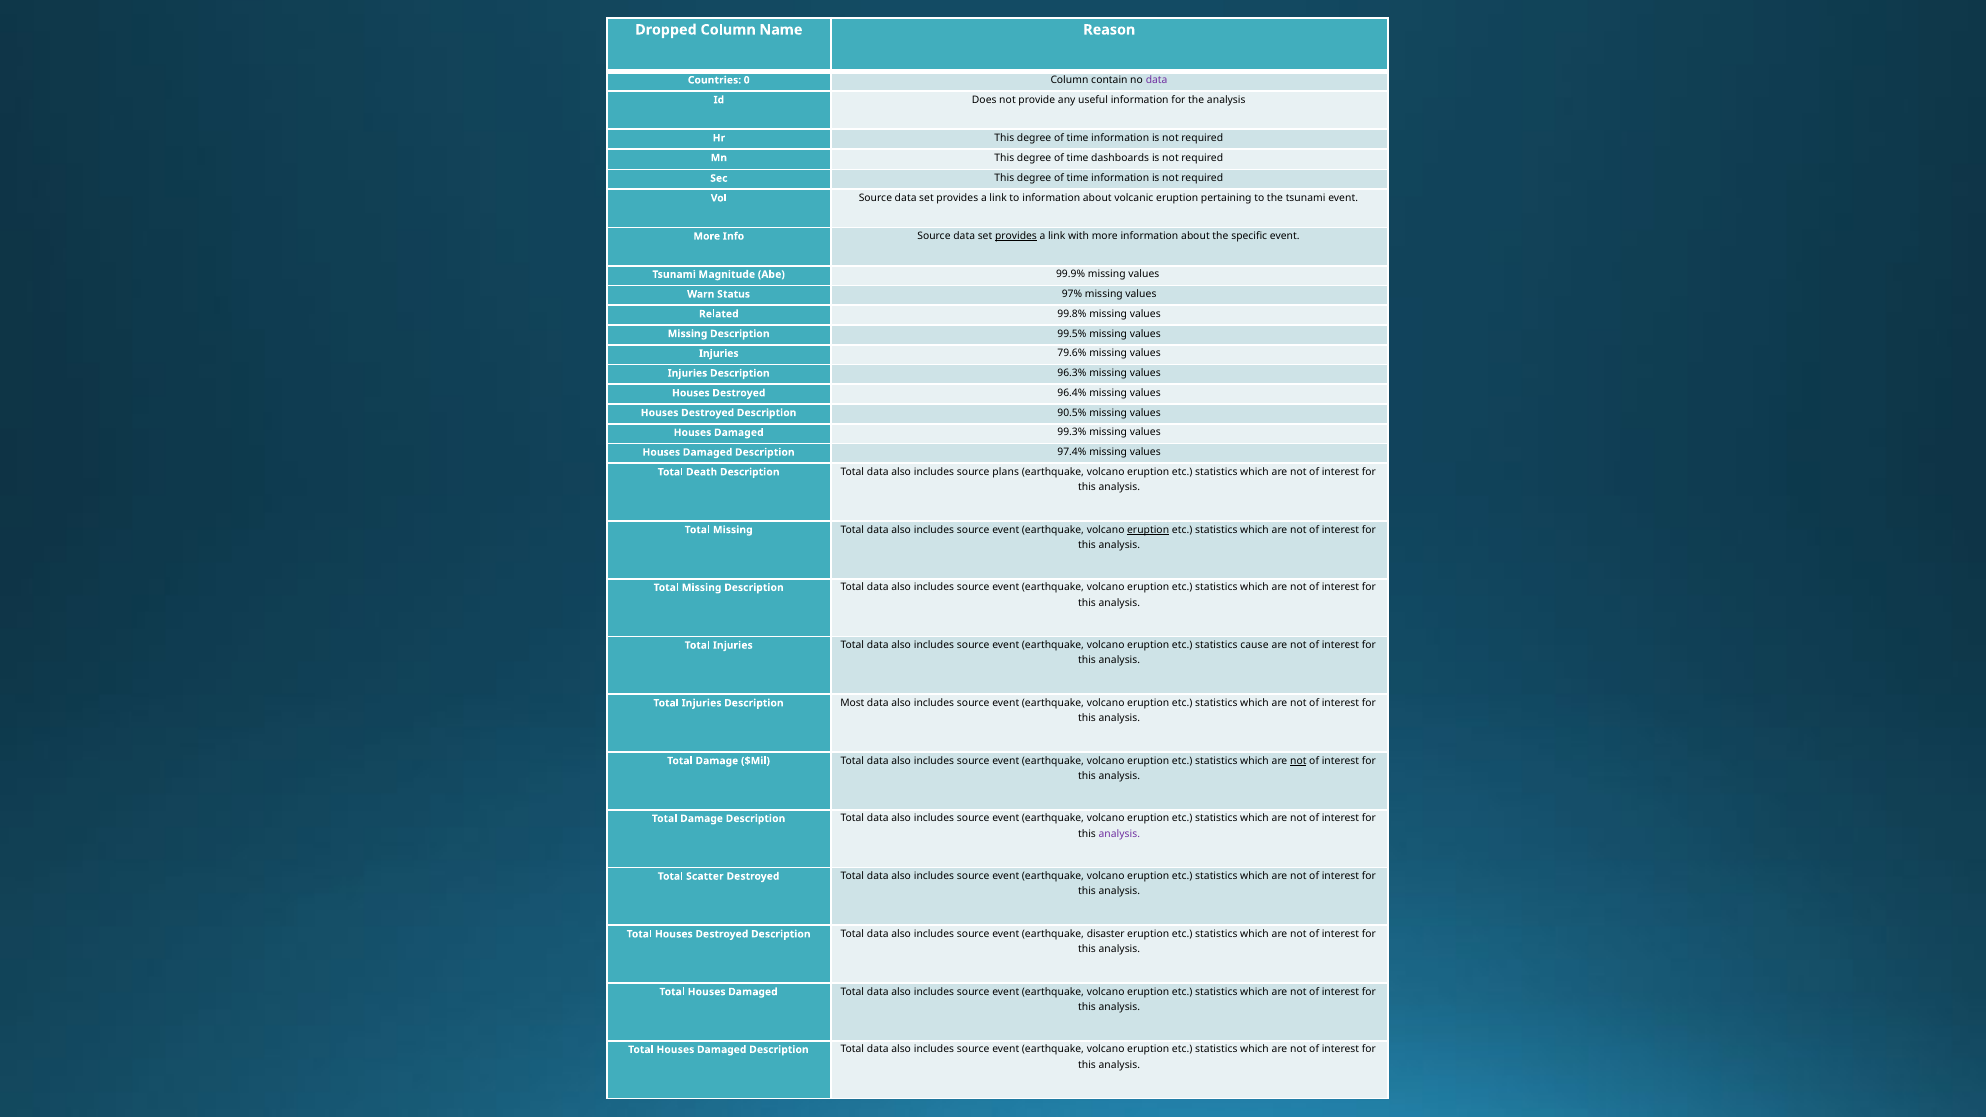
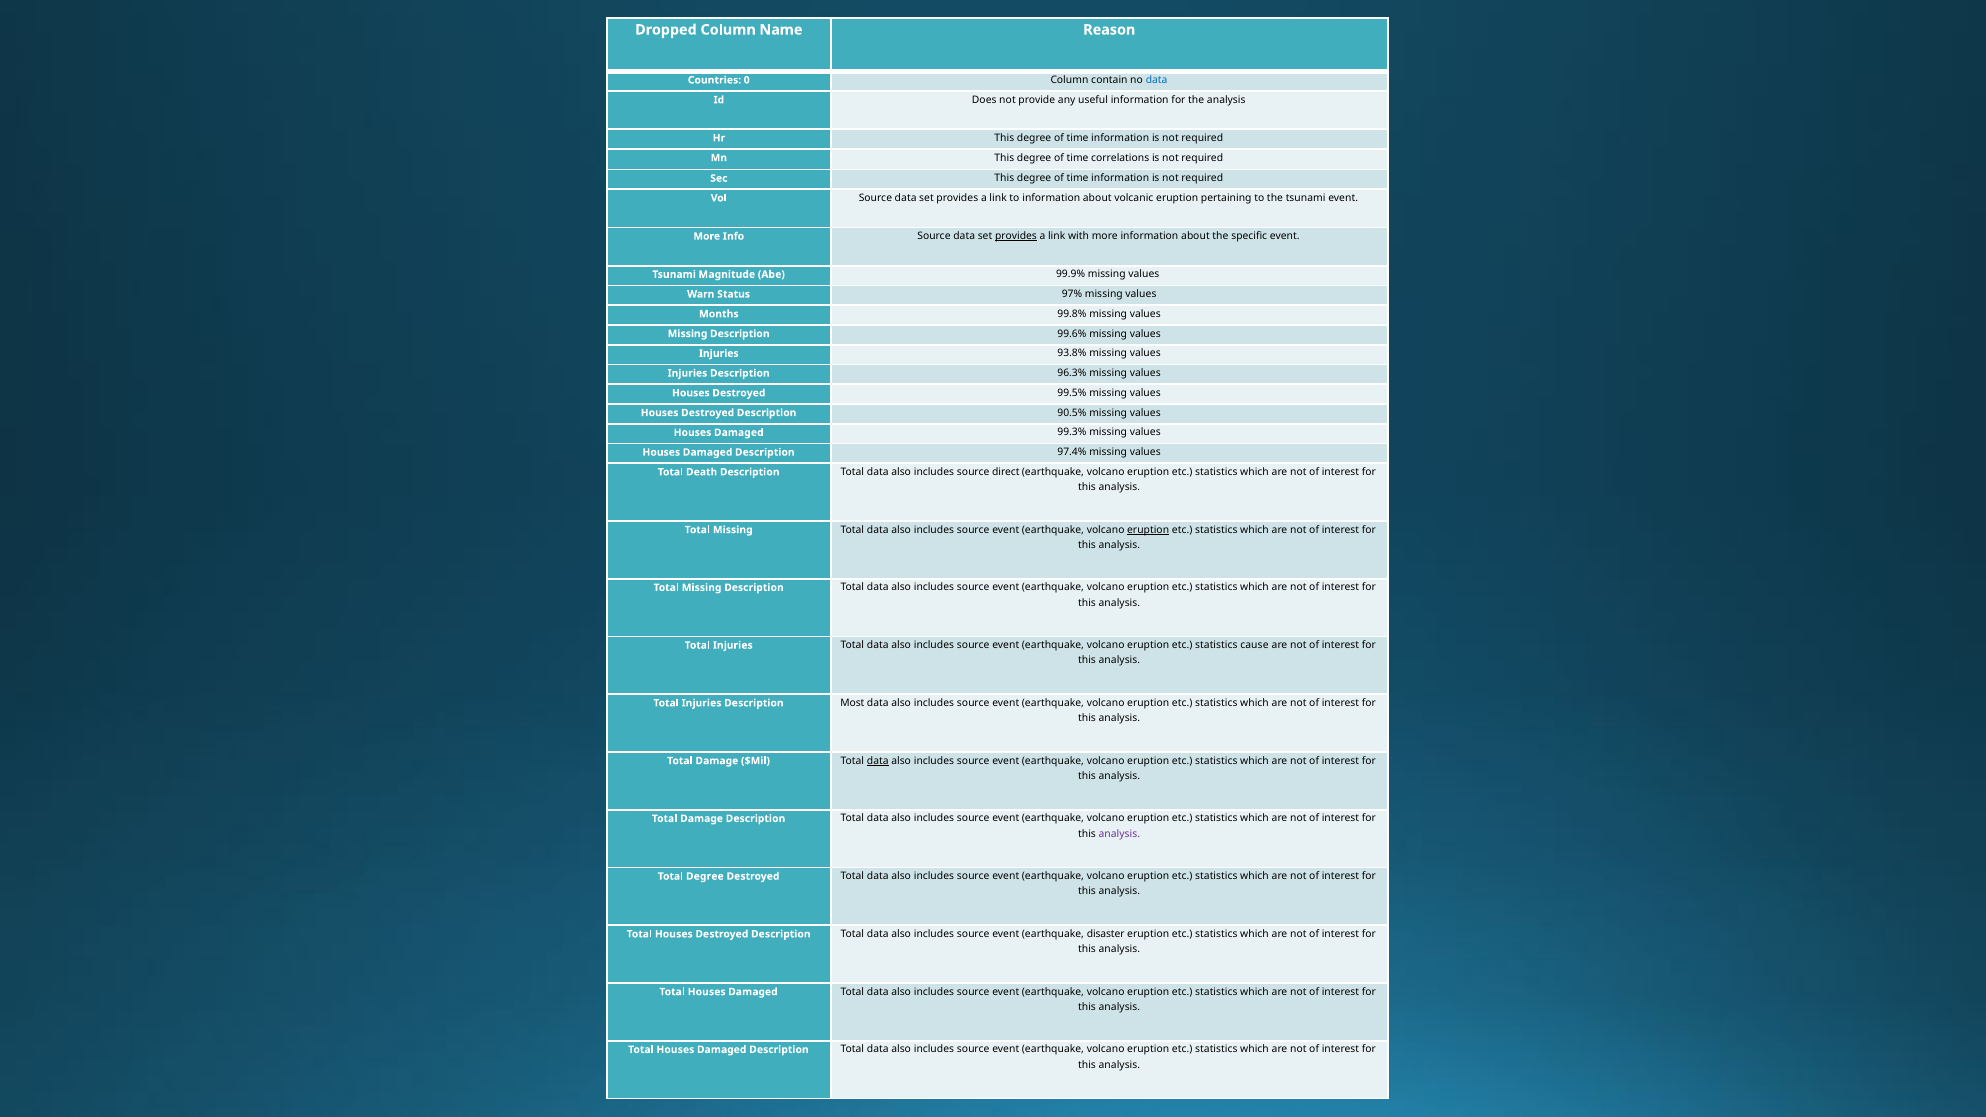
data at (1157, 80) colour: purple -> blue
dashboards: dashboards -> correlations
Related: Related -> Months
99.5%: 99.5% -> 99.6%
79.6%: 79.6% -> 93.8%
96.4%: 96.4% -> 99.5%
plans: plans -> direct
data at (878, 761) underline: none -> present
not at (1298, 761) underline: present -> none
Total Scatter: Scatter -> Degree
